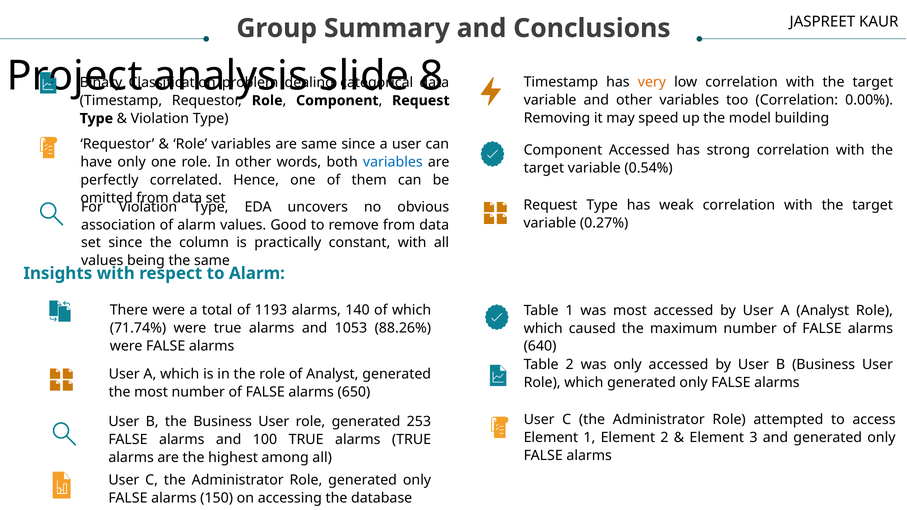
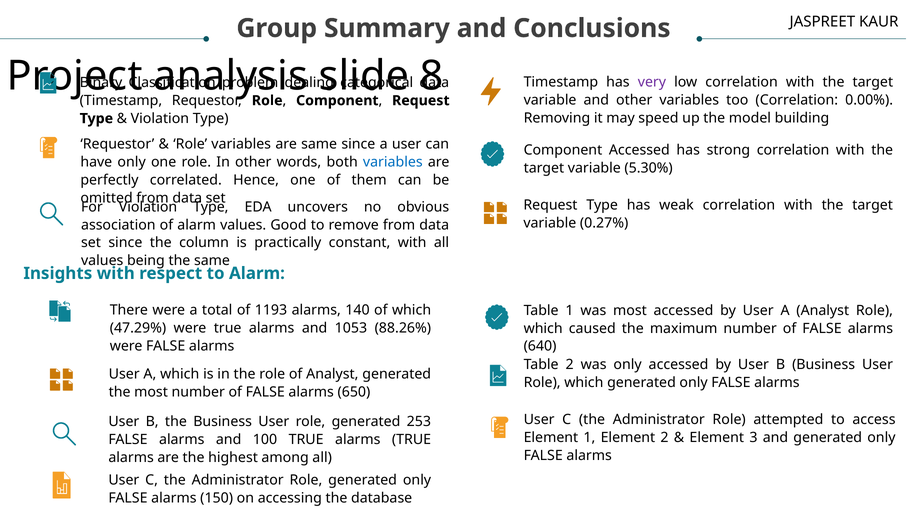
very colour: orange -> purple
0.54%: 0.54% -> 5.30%
71.74%: 71.74% -> 47.29%
